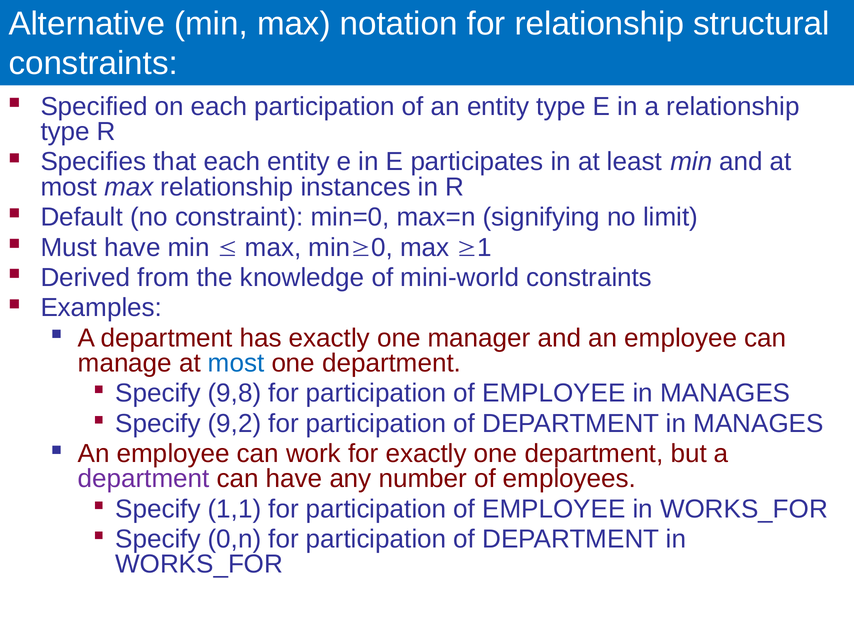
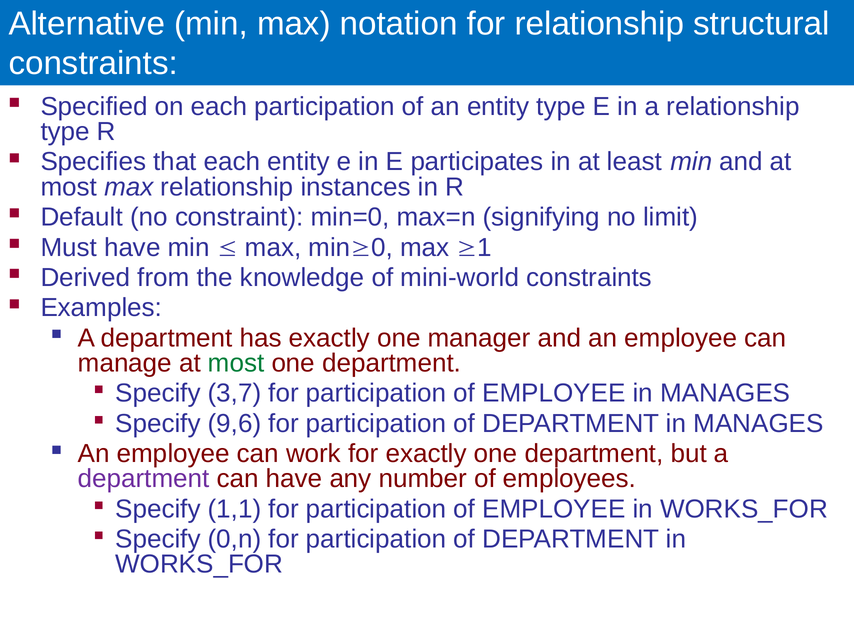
most at (236, 363) colour: blue -> green
9,8: 9,8 -> 3,7
9,2: 9,2 -> 9,6
